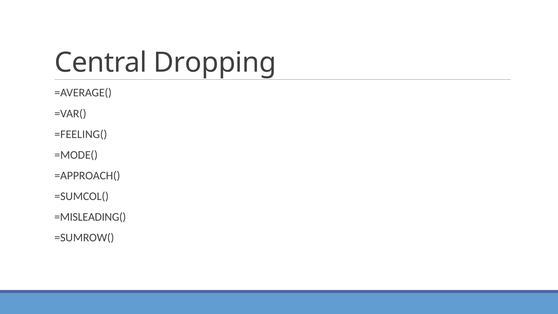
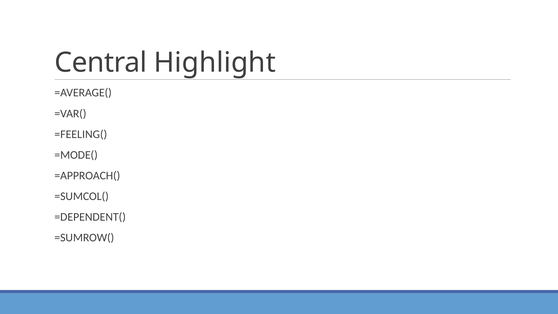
Dropping: Dropping -> Highlight
=MISLEADING(: =MISLEADING( -> =DEPENDENT(
